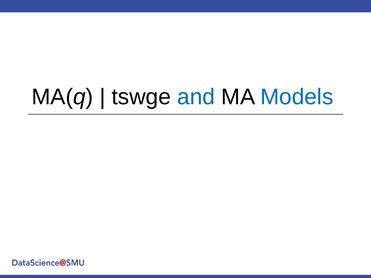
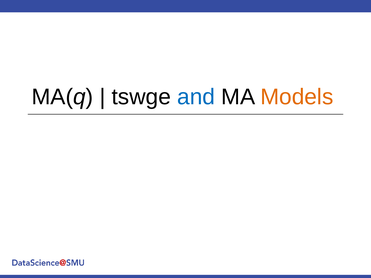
Models colour: blue -> orange
